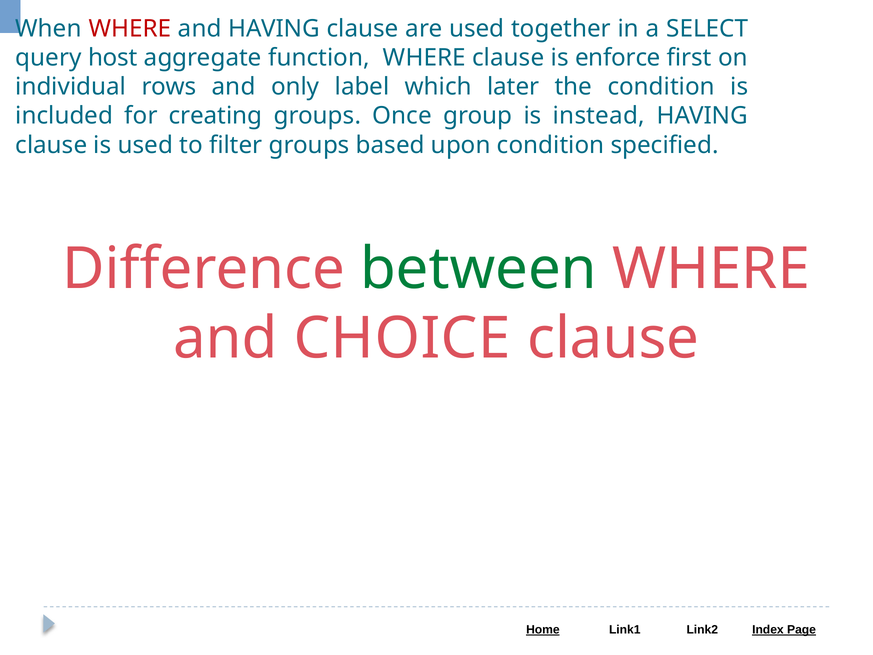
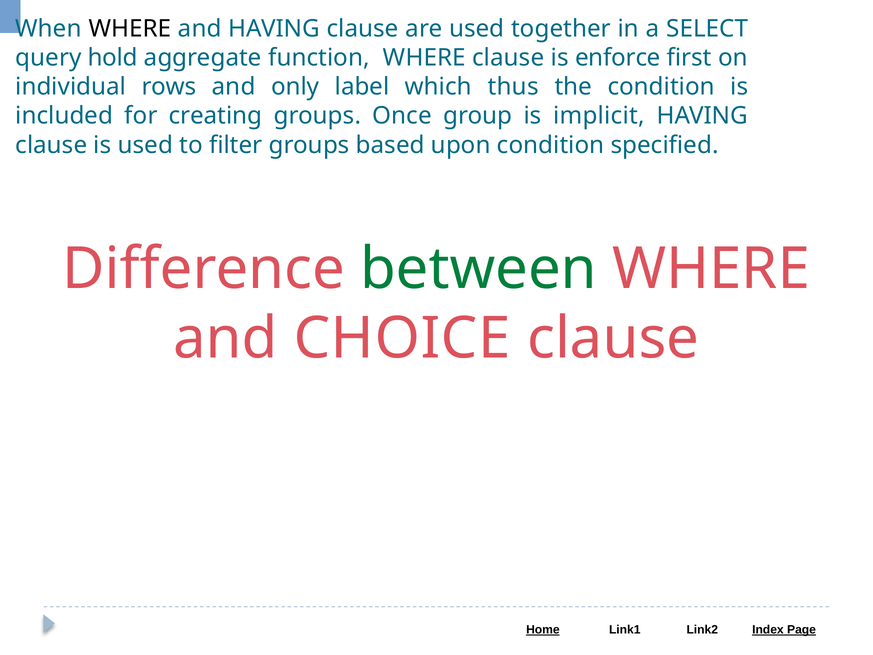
WHERE at (130, 28) colour: red -> black
host: host -> hold
later: later -> thus
instead: instead -> implicit
